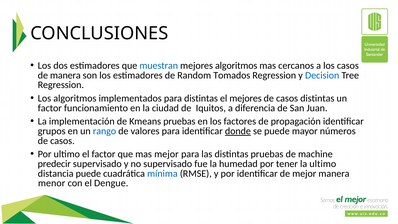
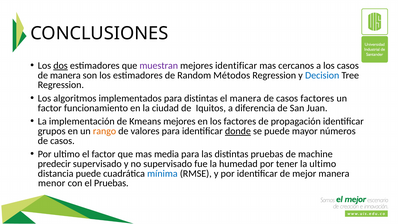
dos underline: none -> present
muestran colour: blue -> purple
mejores algoritmos: algoritmos -> identificar
Tomados: Tomados -> Métodos
el mejores: mejores -> manera
casos distintas: distintas -> factores
Kmeans pruebas: pruebas -> mejores
rango colour: blue -> orange
mas mejor: mejor -> media
el Dengue: Dengue -> Pruebas
